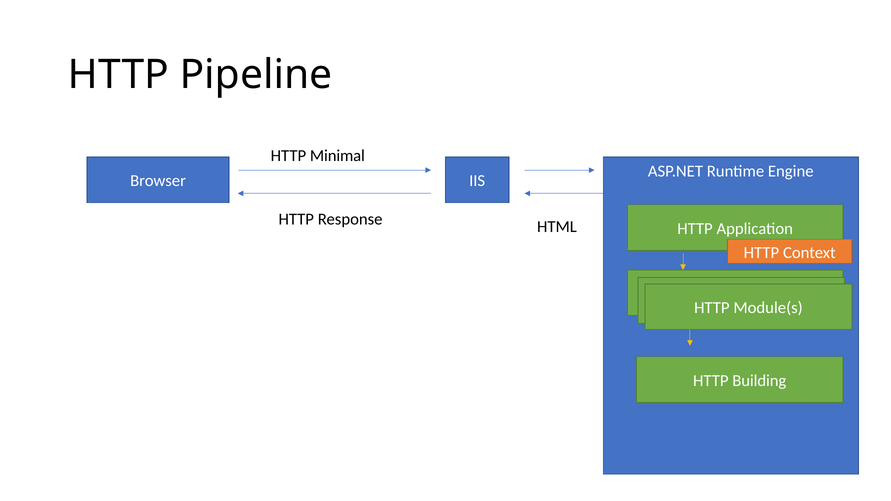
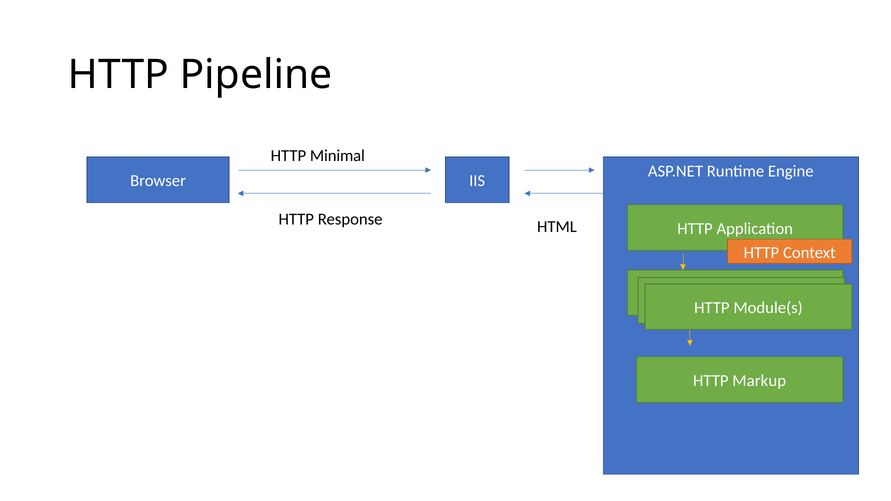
Building: Building -> Markup
